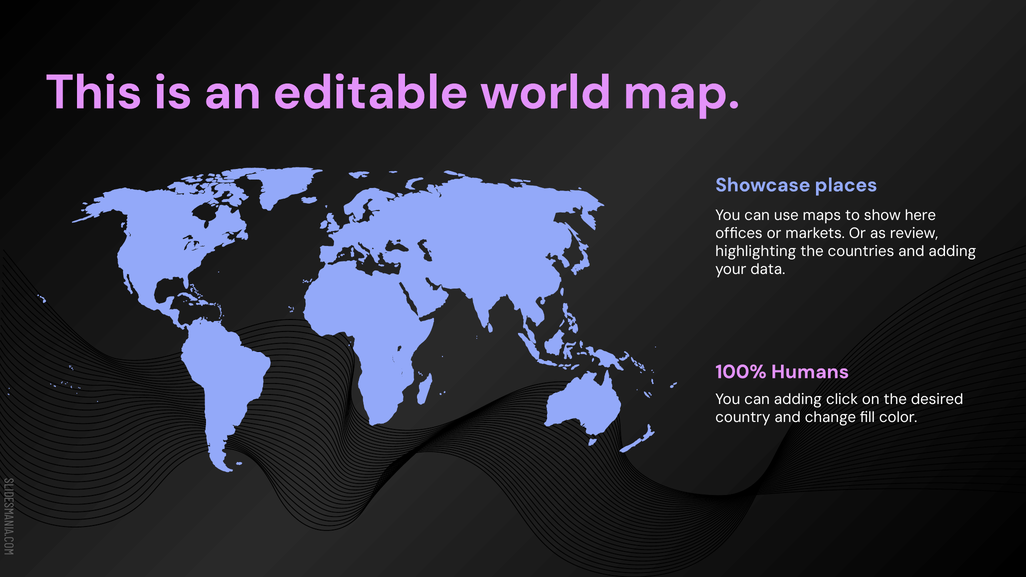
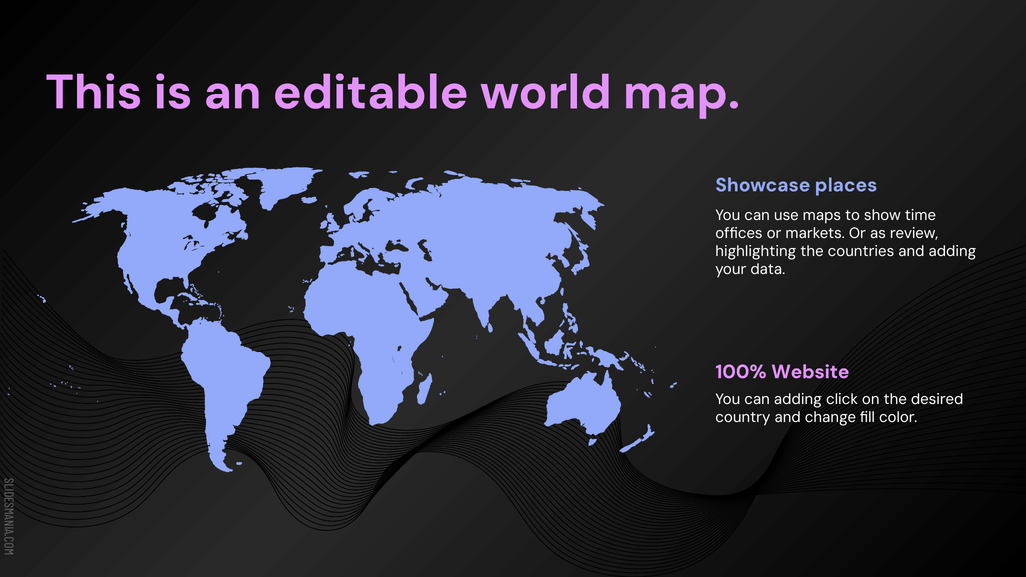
here: here -> time
Humans: Humans -> Website
